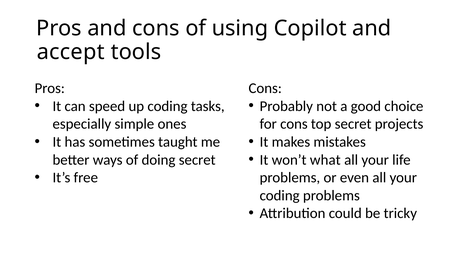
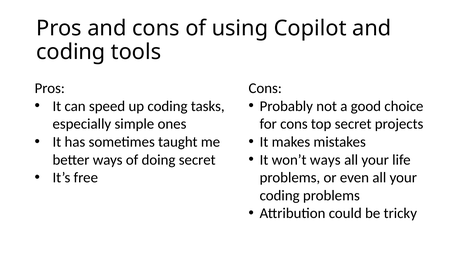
accept at (71, 52): accept -> coding
won’t what: what -> ways
